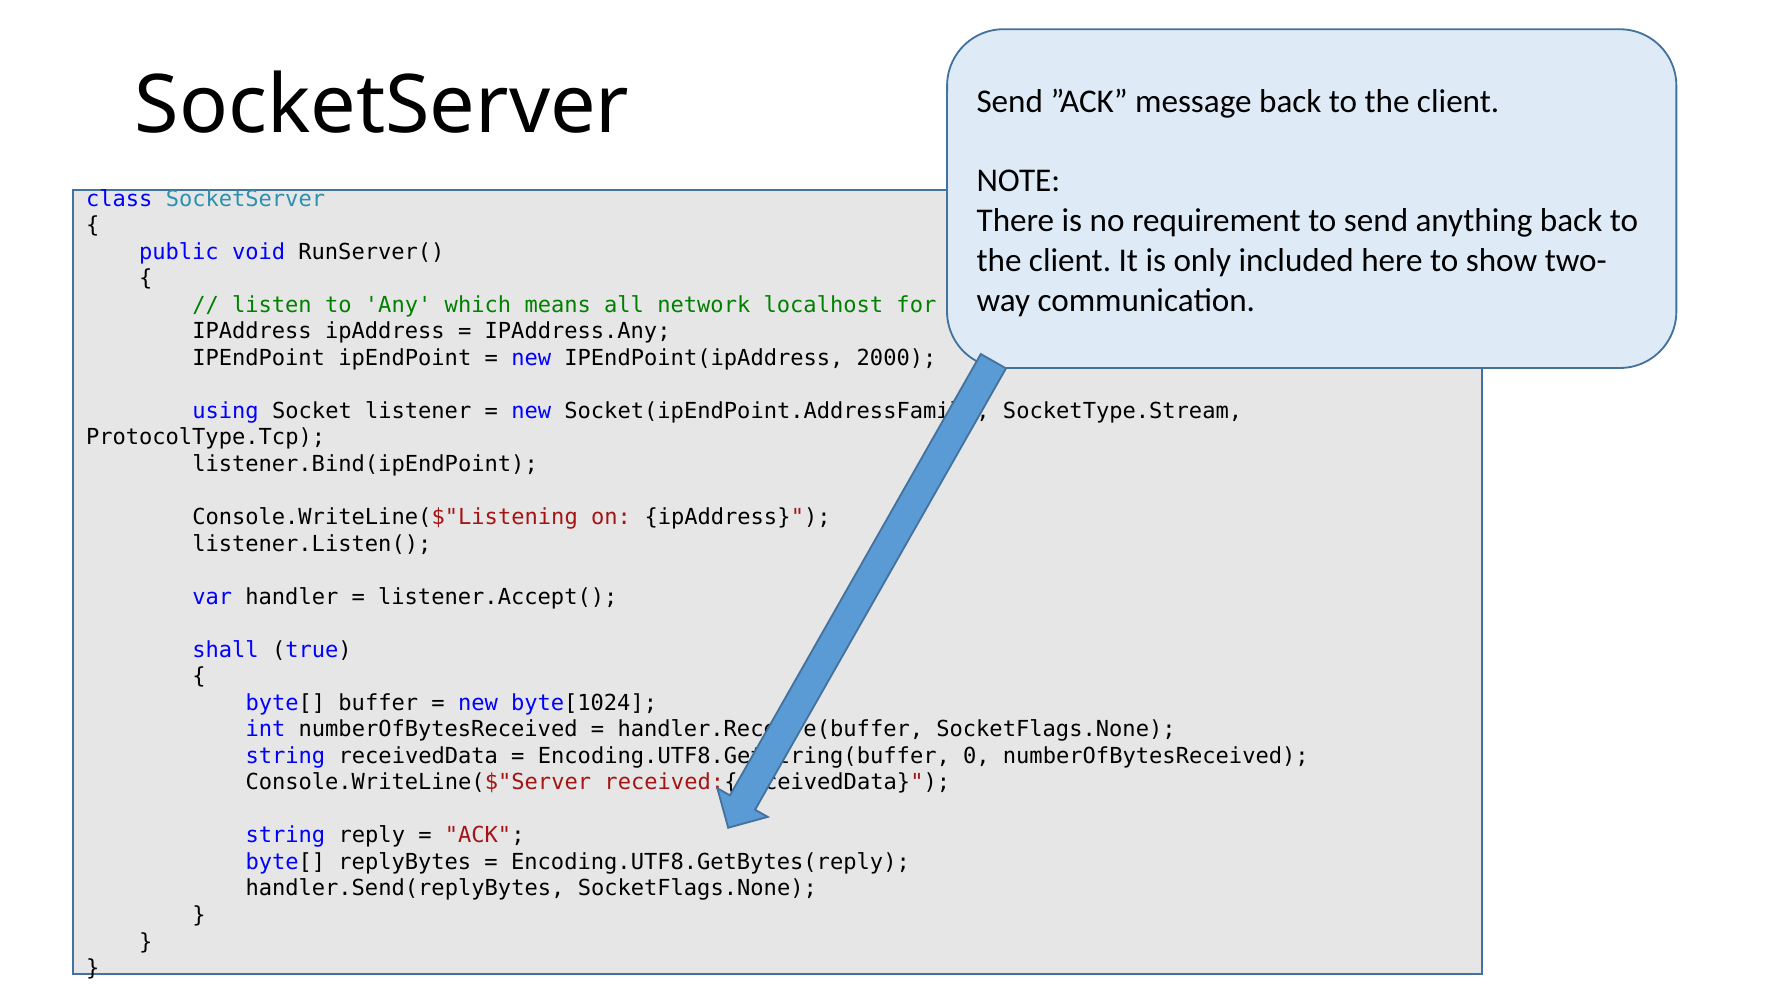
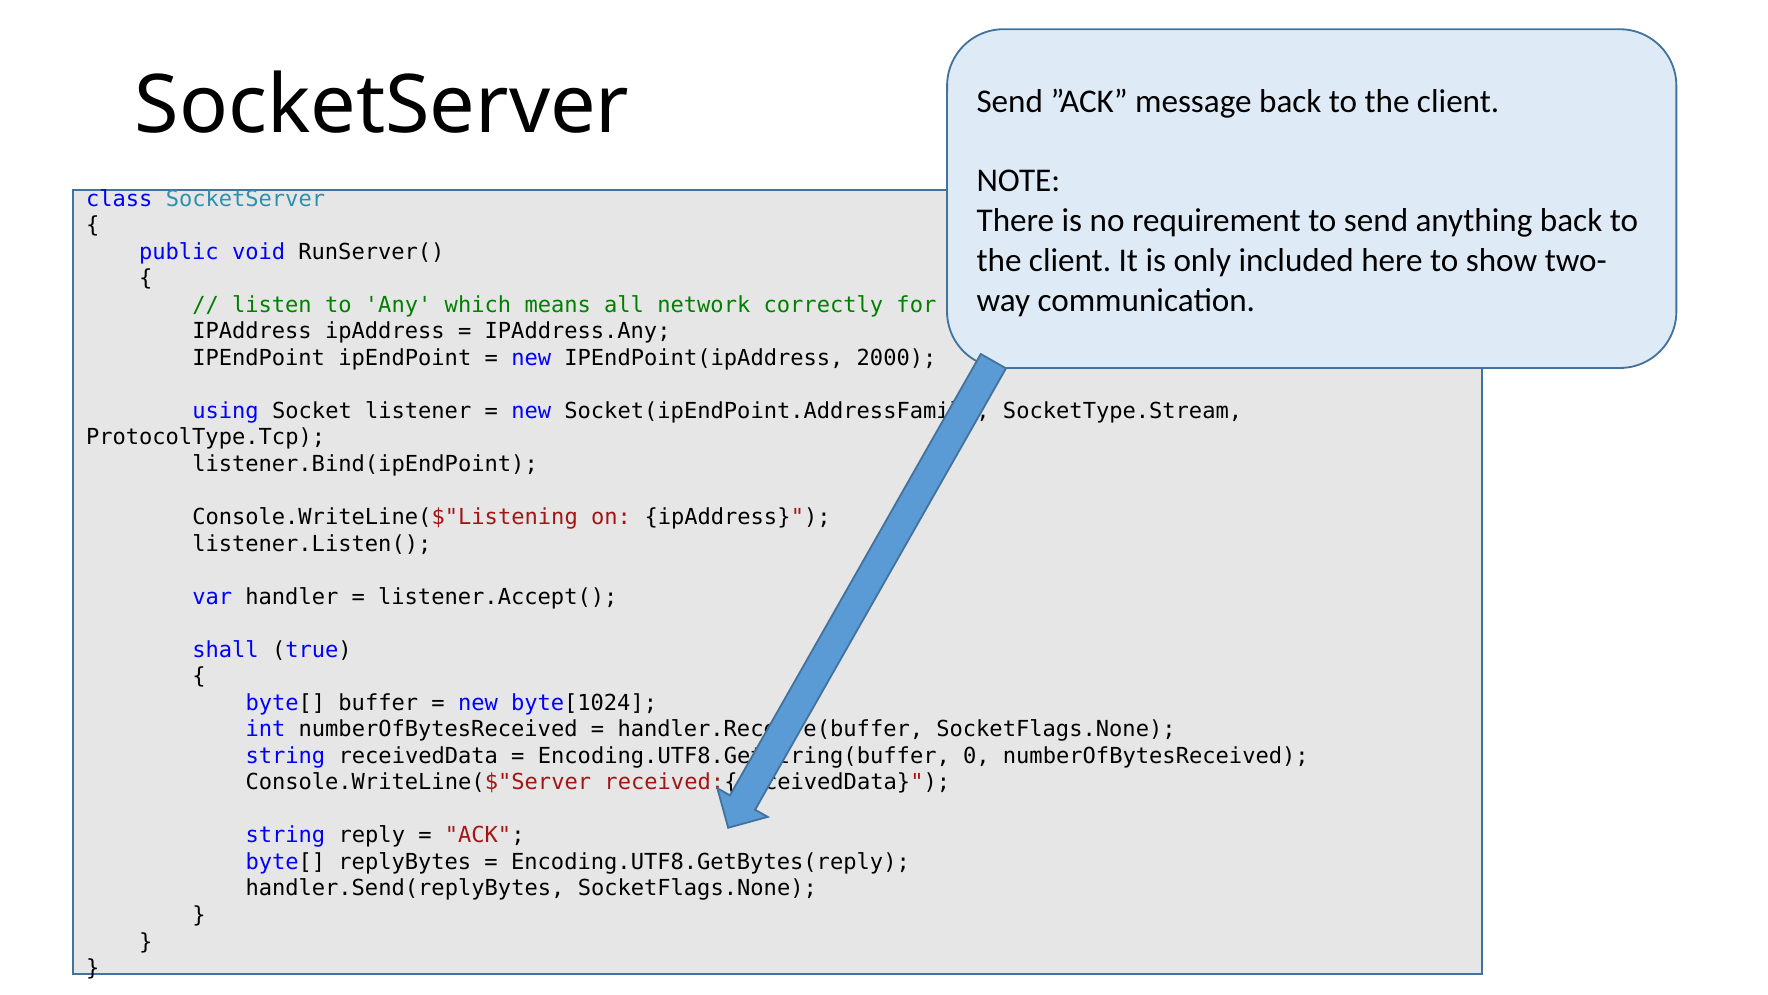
localhost: localhost -> correctly
